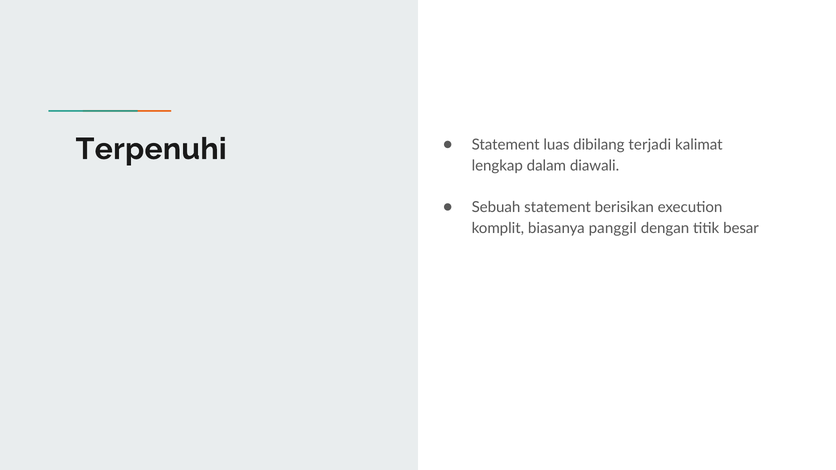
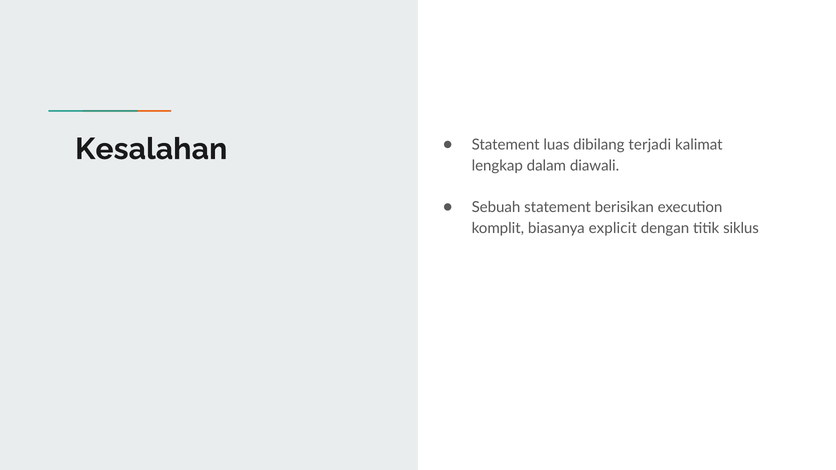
Terpenuhi: Terpenuhi -> Kesalahan
panggil: panggil -> explicit
besar: besar -> siklus
